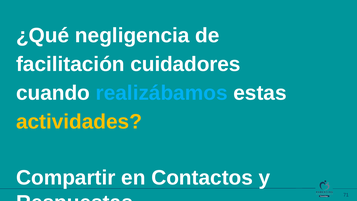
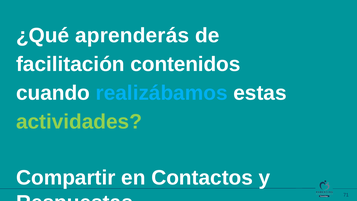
negligencia: negligencia -> aprenderás
cuidadores: cuidadores -> contenidos
actividades colour: yellow -> light green
